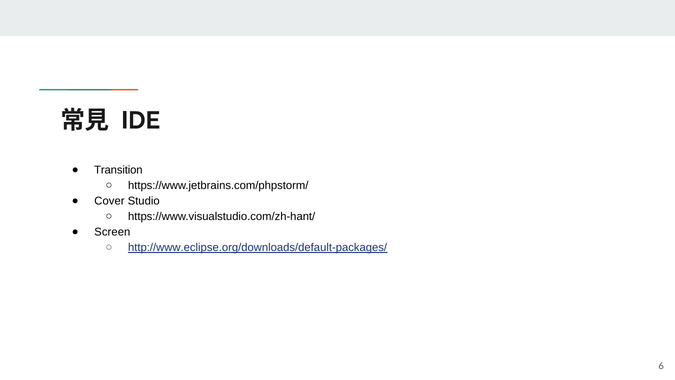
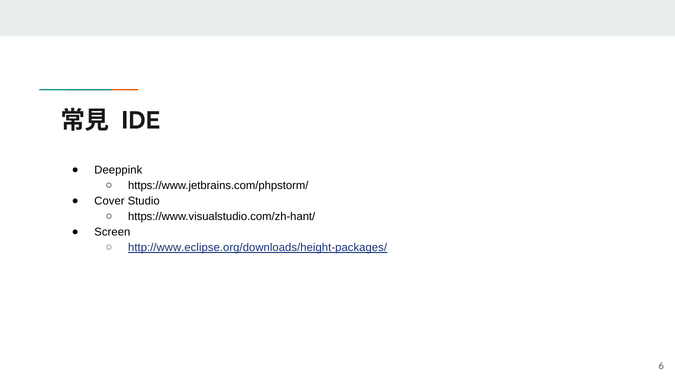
Transition: Transition -> Deeppink
http://www.eclipse.org/downloads/default-packages/: http://www.eclipse.org/downloads/default-packages/ -> http://www.eclipse.org/downloads/height-packages/
